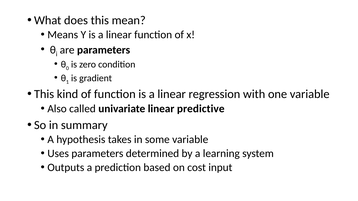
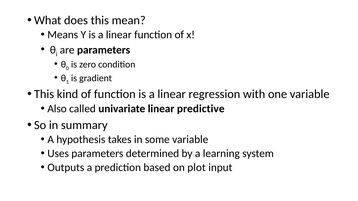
cost: cost -> plot
